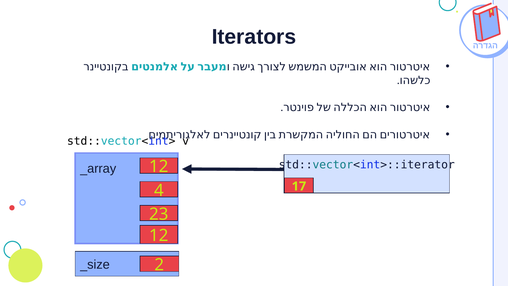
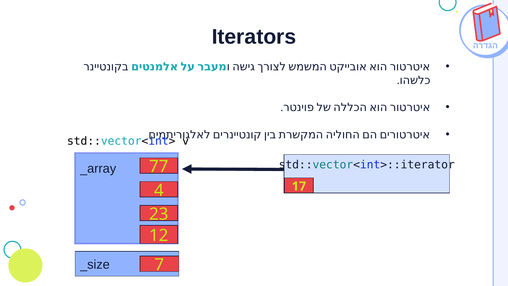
_array 12: 12 -> 77
2: 2 -> 7
